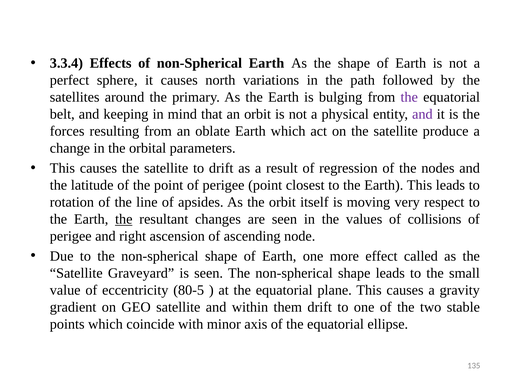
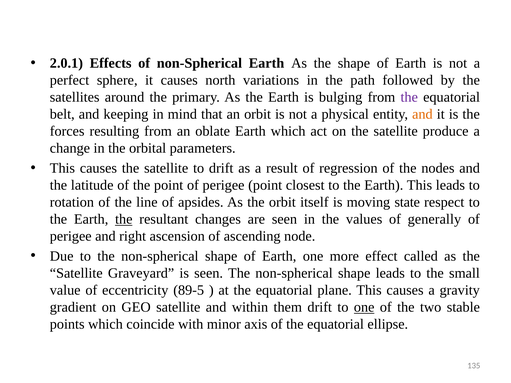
3.3.4: 3.3.4 -> 2.0.1
and at (422, 114) colour: purple -> orange
very: very -> state
collisions: collisions -> generally
80-5: 80-5 -> 89-5
one at (364, 307) underline: none -> present
